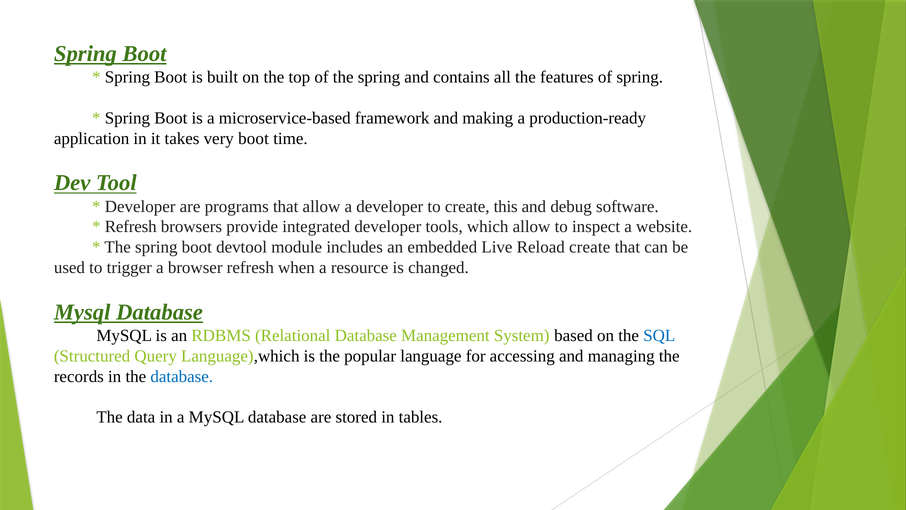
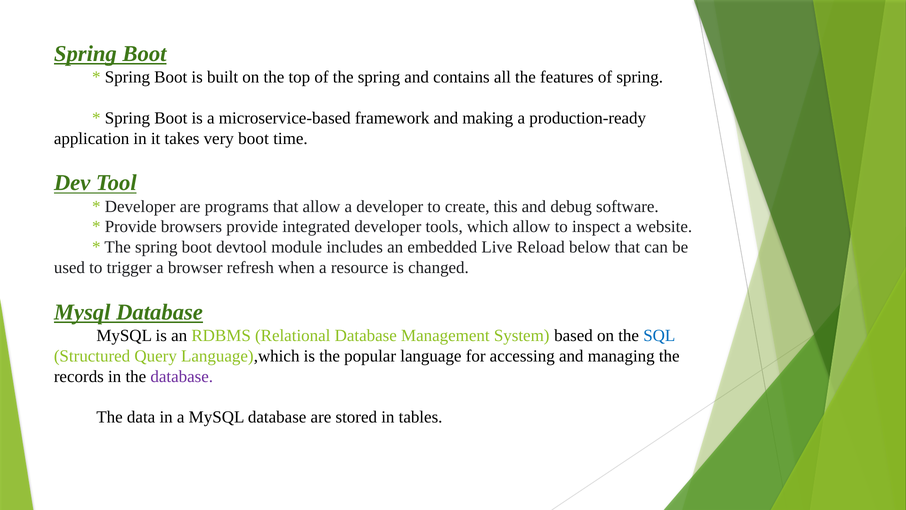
Refresh at (131, 227): Refresh -> Provide
Reload create: create -> below
database at (182, 376) colour: blue -> purple
